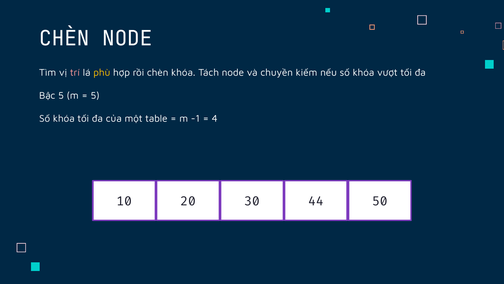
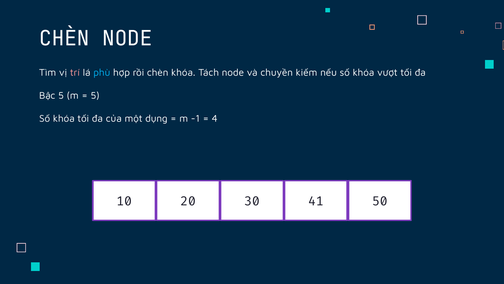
phù colour: yellow -> light blue
table: table -> dụng
44: 44 -> 41
